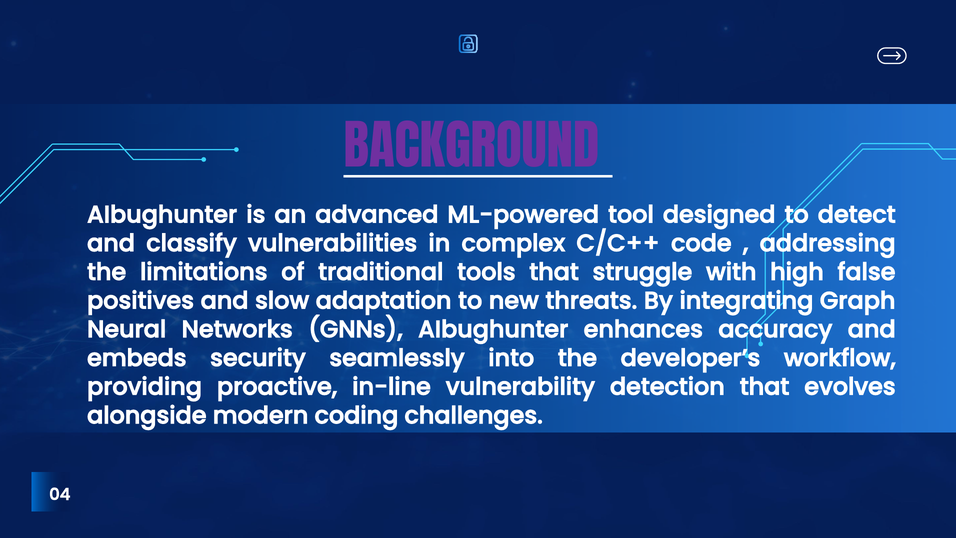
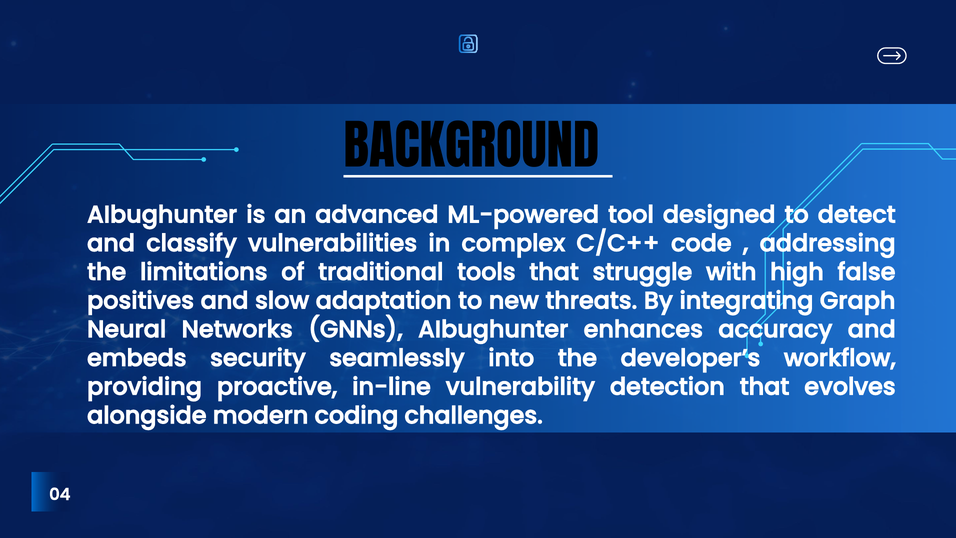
BACKGROUND colour: purple -> black
